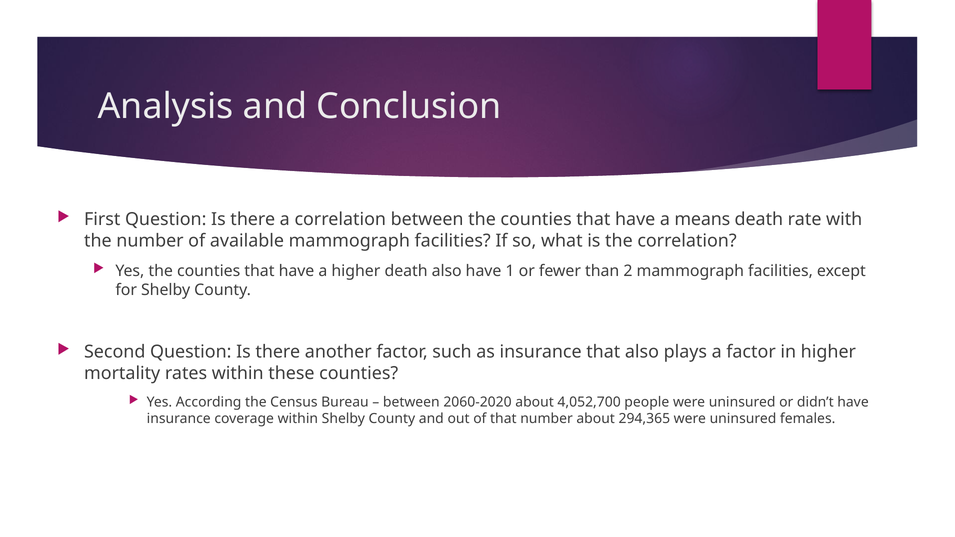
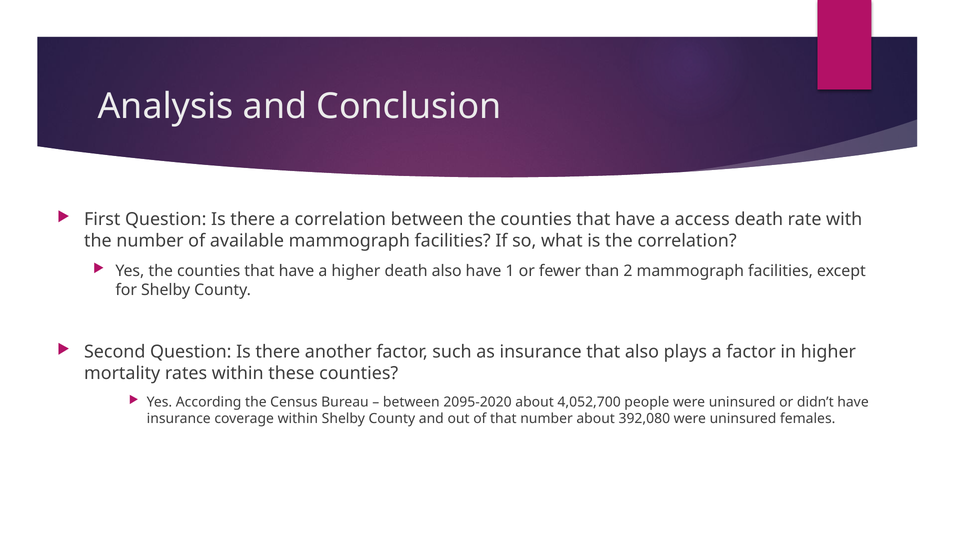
means: means -> access
2060-2020: 2060-2020 -> 2095-2020
294,365: 294,365 -> 392,080
